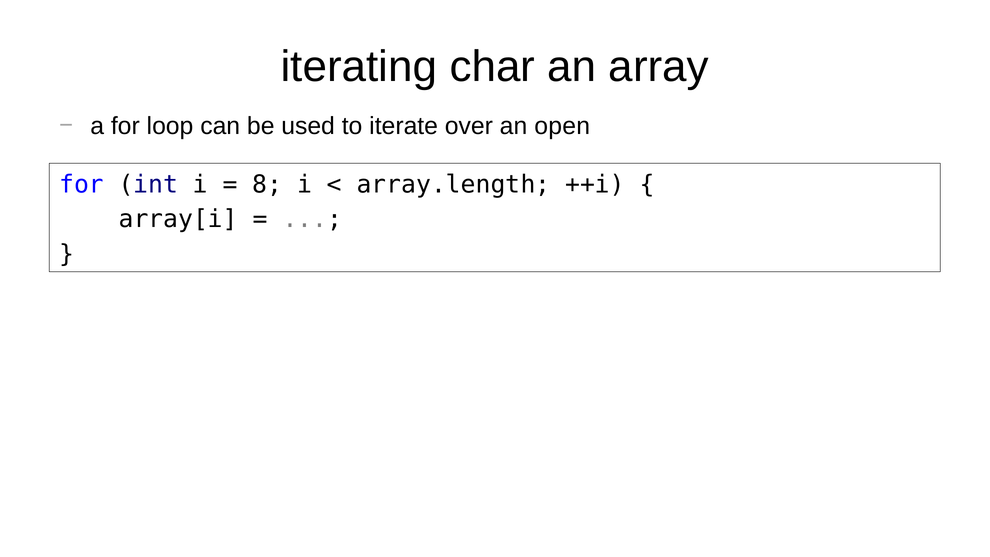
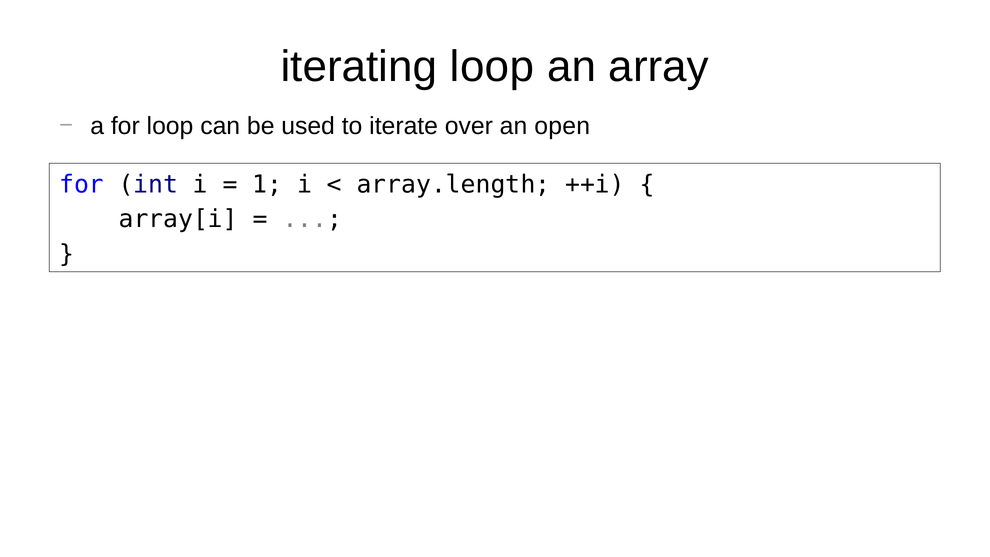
iterating char: char -> loop
8: 8 -> 1
